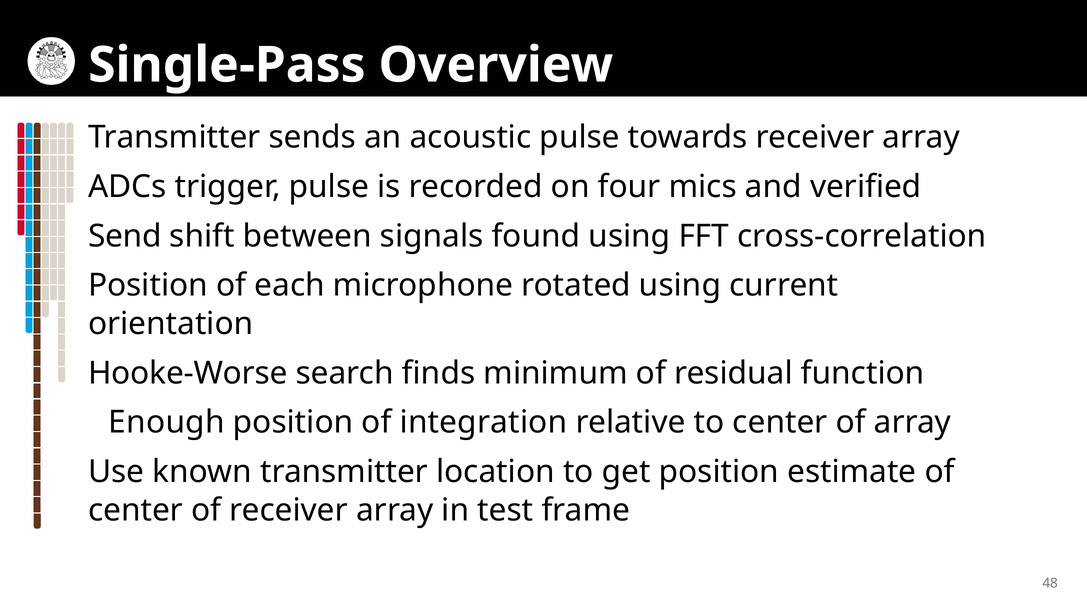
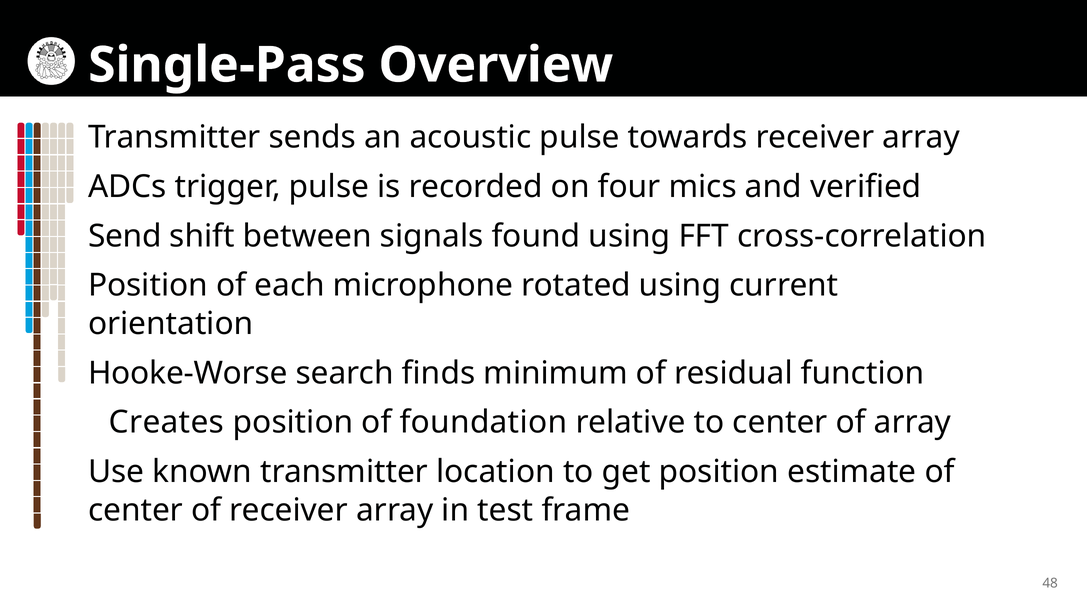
Enough: Enough -> Creates
integration: integration -> foundation
